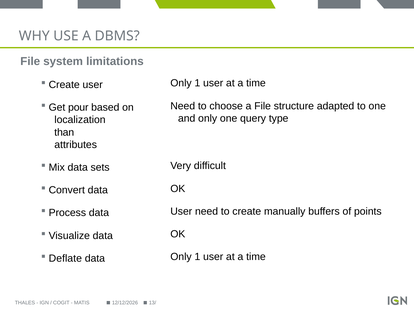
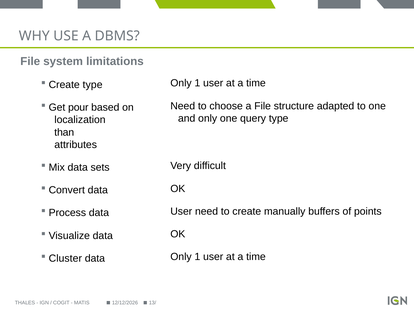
Create user: user -> type
Deflate: Deflate -> Cluster
